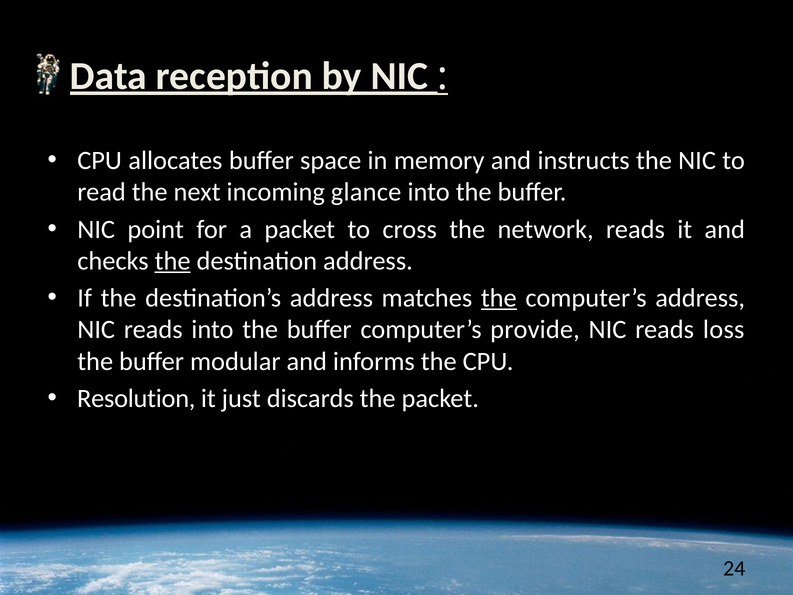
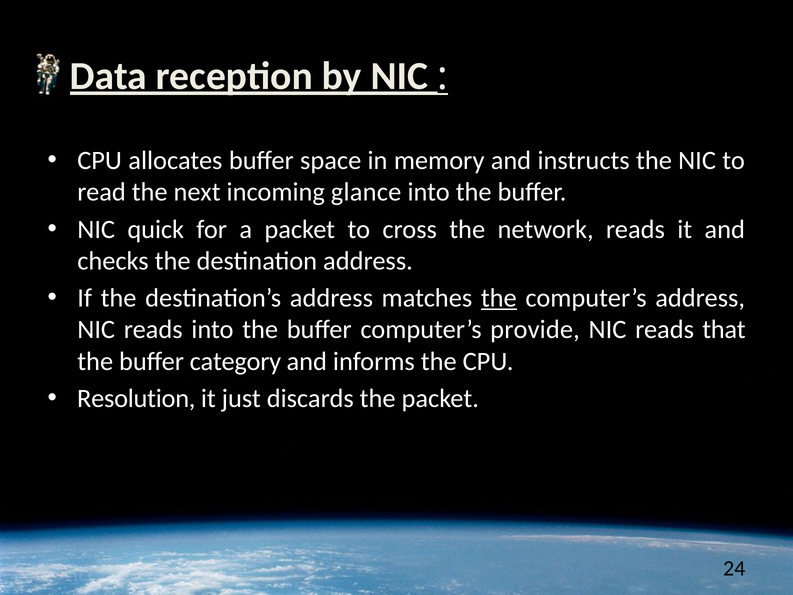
point: point -> quick
the at (173, 261) underline: present -> none
loss: loss -> that
modular: modular -> category
